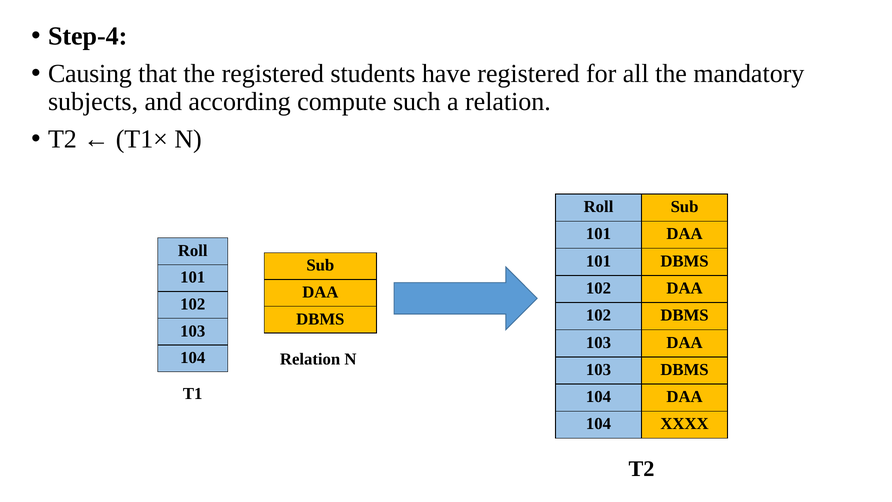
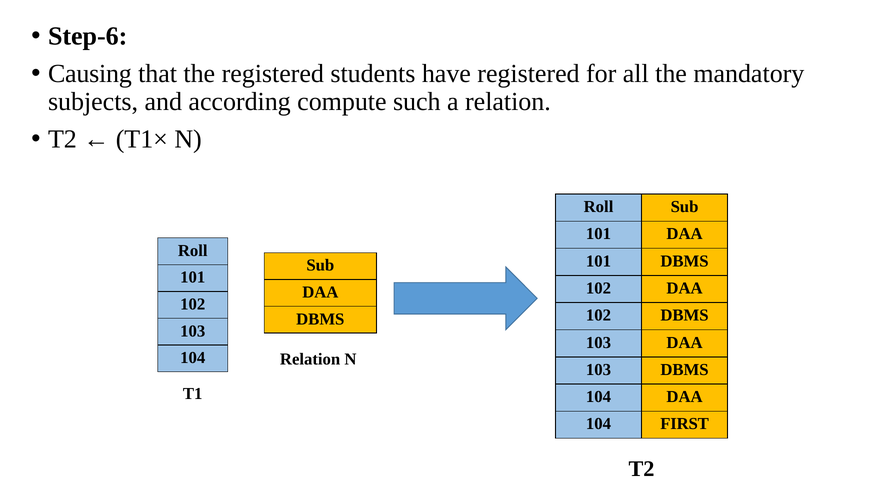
Step-4: Step-4 -> Step-6
XXXX: XXXX -> FIRST
